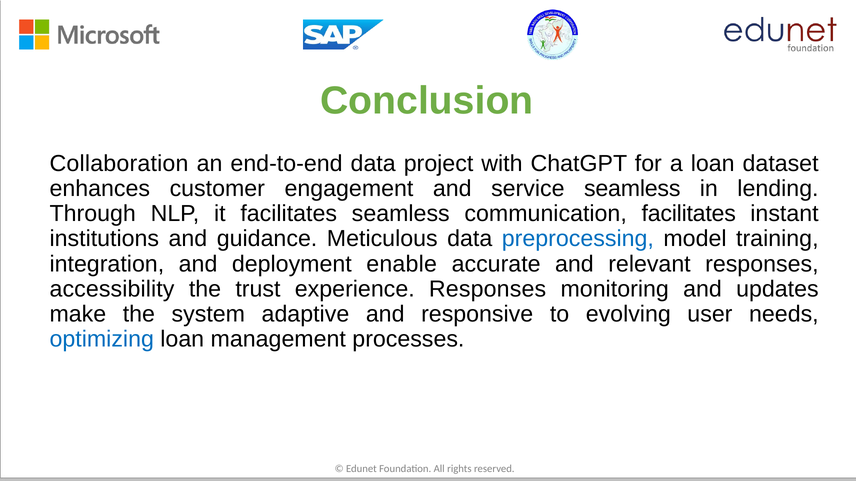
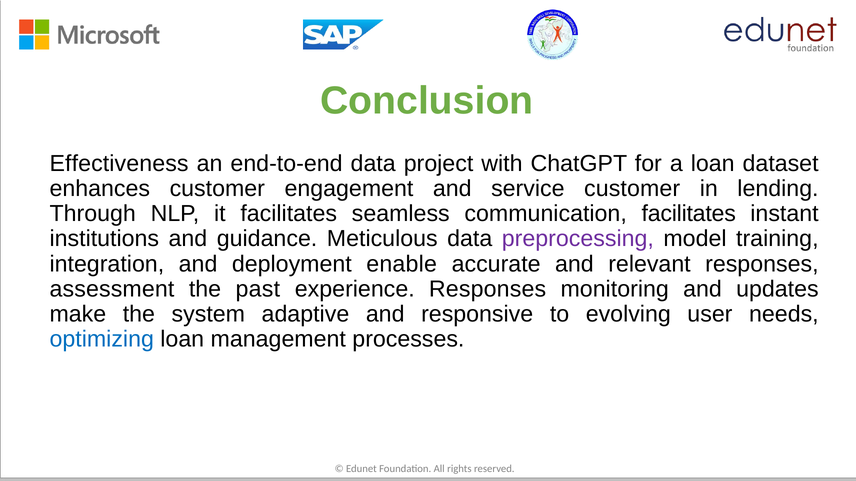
Collaboration: Collaboration -> Effectiveness
service seamless: seamless -> customer
preprocessing colour: blue -> purple
accessibility: accessibility -> assessment
trust: trust -> past
